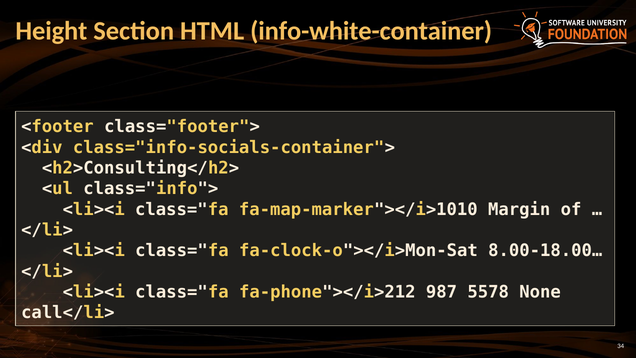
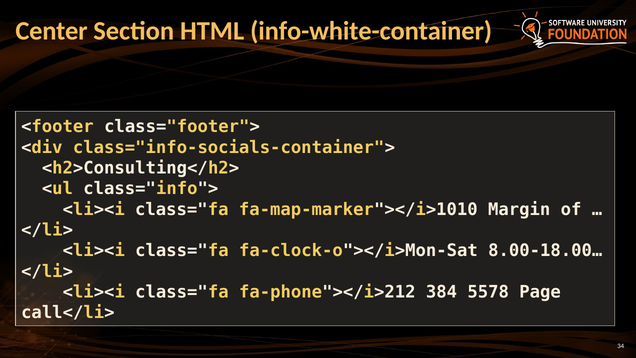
Height: Height -> Center
987: 987 -> 384
None: None -> Page
